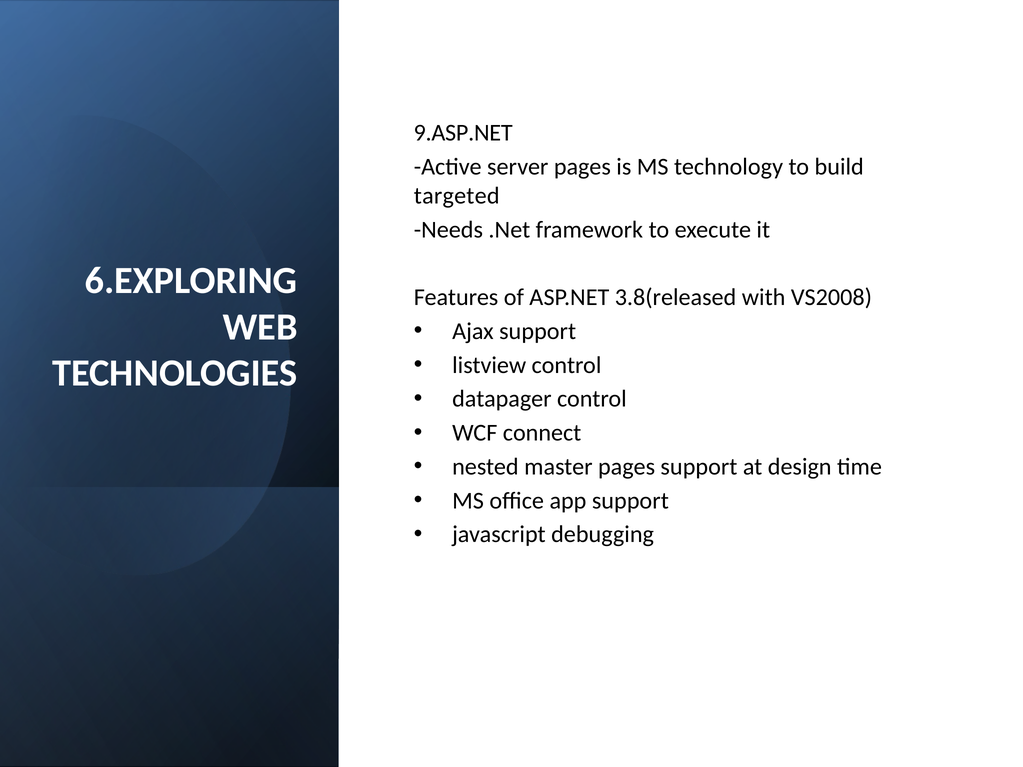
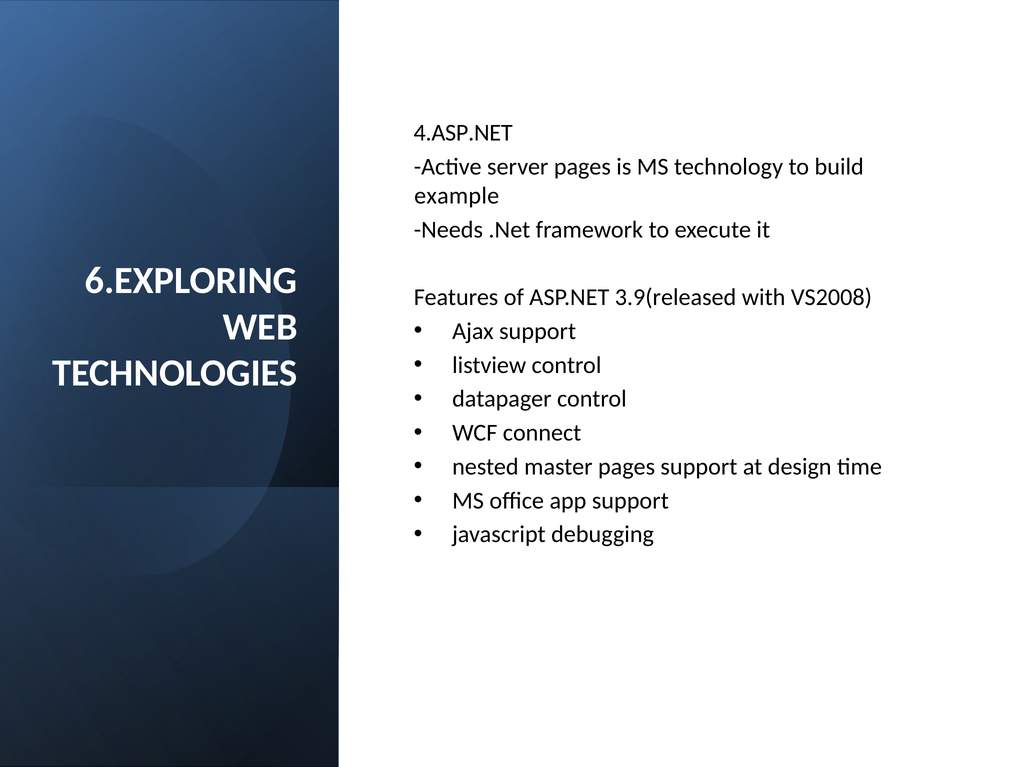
9.ASP.NET: 9.ASP.NET -> 4.ASP.NET
targeted: targeted -> example
3.8(released: 3.8(released -> 3.9(released
